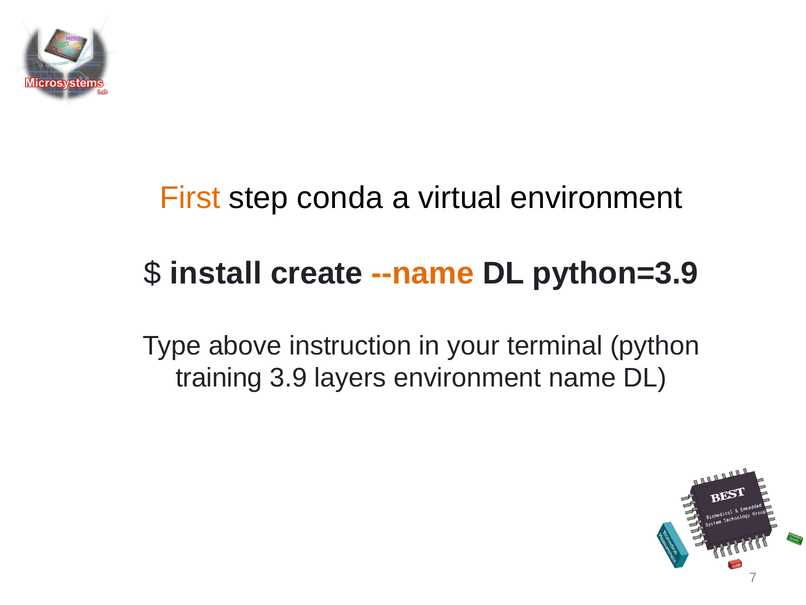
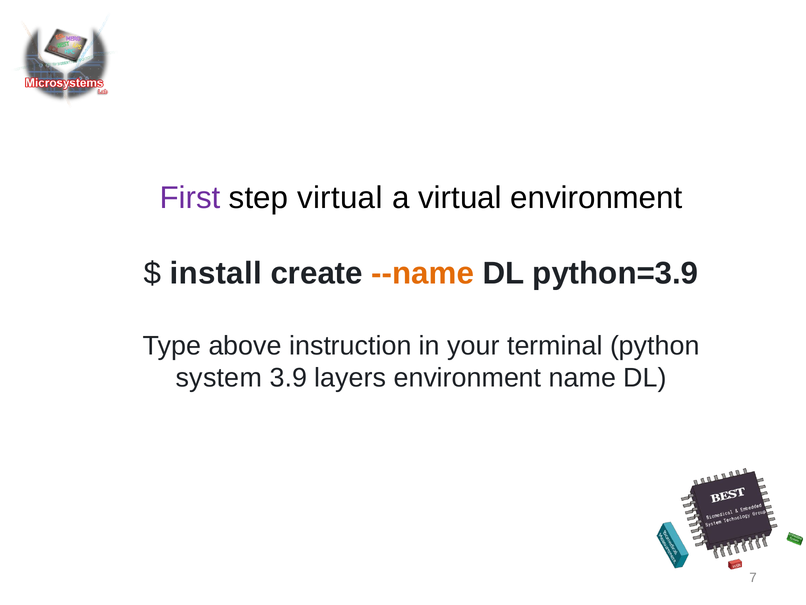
First colour: orange -> purple
step conda: conda -> virtual
training: training -> system
